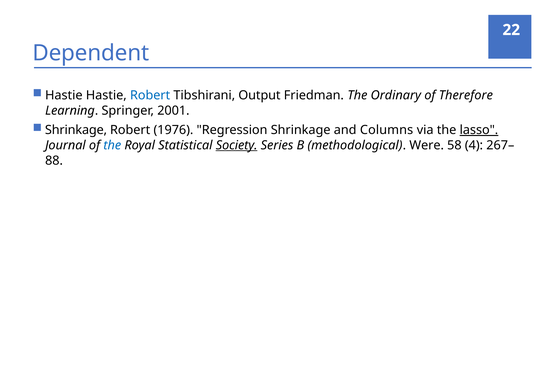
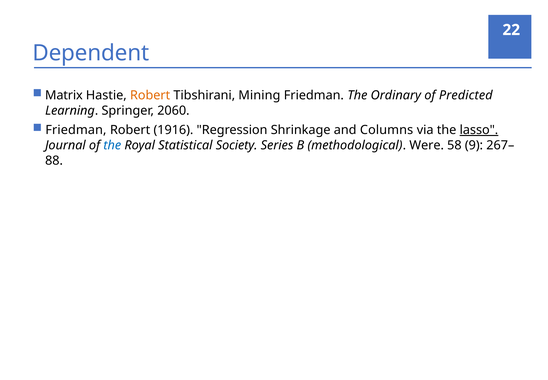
Hastie at (64, 95): Hastie -> Matrix
Robert at (150, 95) colour: blue -> orange
Output: Output -> Mining
Therefore: Therefore -> Predicted
2001: 2001 -> 2060
Shrinkage at (76, 130): Shrinkage -> Friedman
1976: 1976 -> 1916
Society underline: present -> none
4: 4 -> 9
